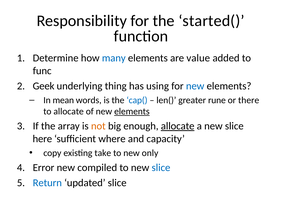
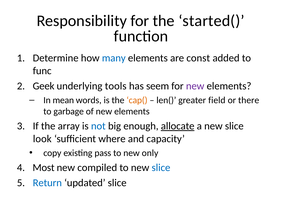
value: value -> const
thing: thing -> tools
using: using -> seem
new at (195, 86) colour: blue -> purple
cap( colour: blue -> orange
rune: rune -> field
to allocate: allocate -> garbage
elements at (132, 111) underline: present -> none
not colour: orange -> blue
here: here -> look
take: take -> pass
Error: Error -> Most
